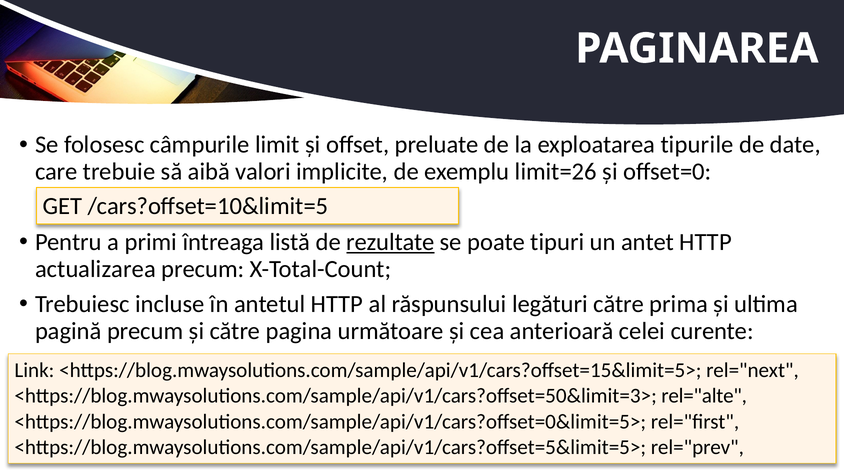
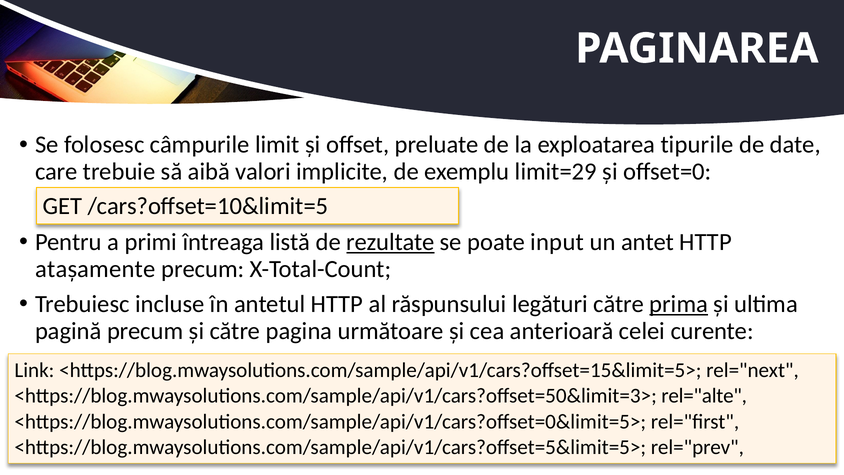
limit=26: limit=26 -> limit=29
tipuri: tipuri -> input
actualizarea: actualizarea -> atașamente
prima underline: none -> present
